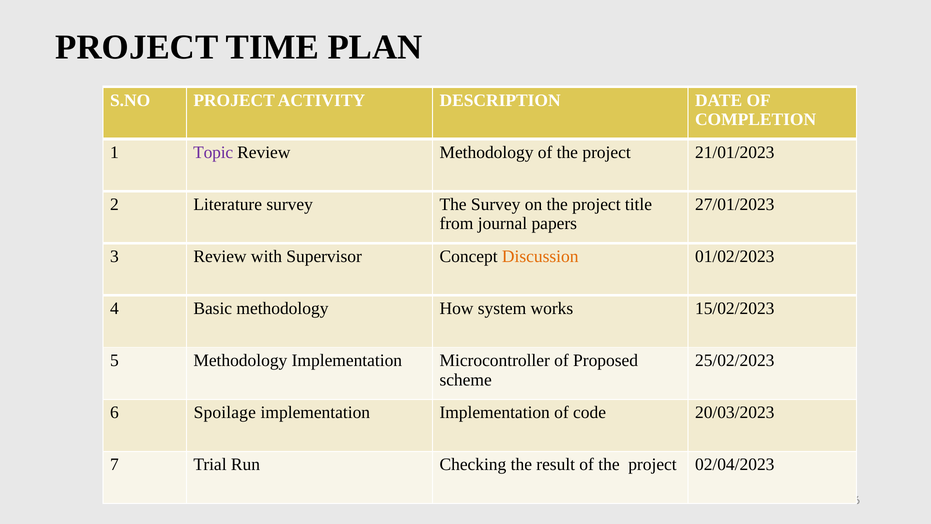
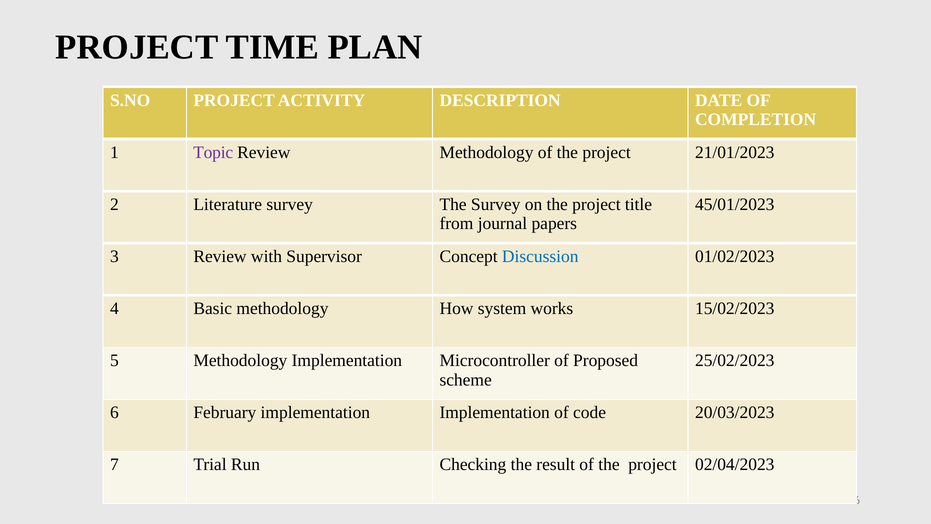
27/01/2023: 27/01/2023 -> 45/01/2023
Discussion colour: orange -> blue
Spoilage: Spoilage -> February
